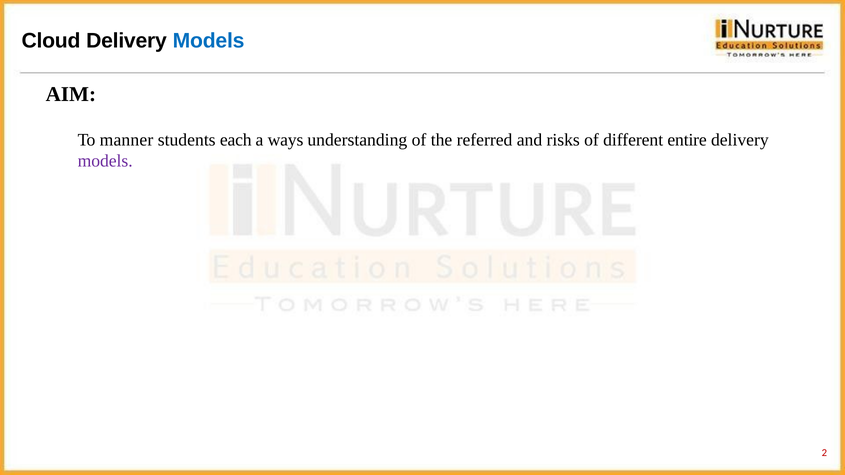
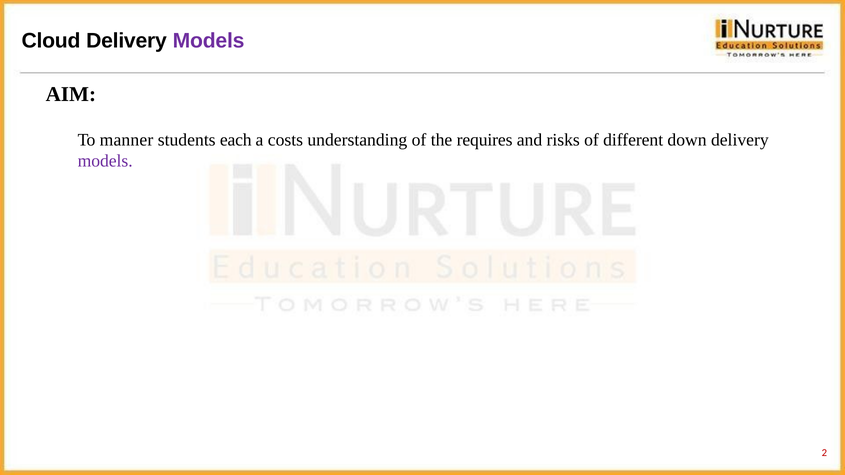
Models at (209, 41) colour: blue -> purple
ways: ways -> costs
referred: referred -> requires
entire: entire -> down
